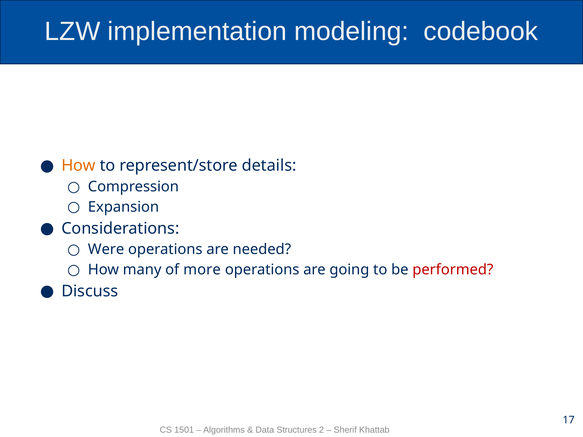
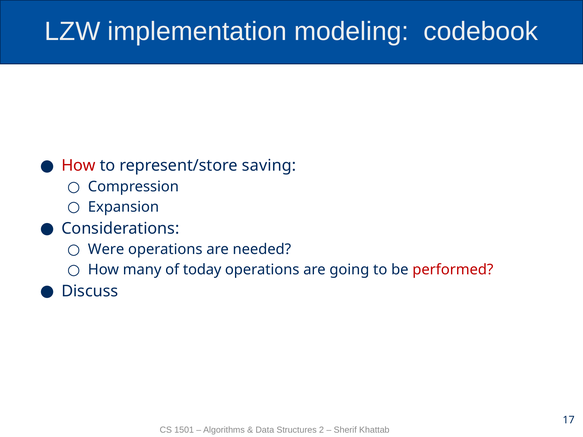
How at (79, 166) colour: orange -> red
details: details -> saving
more: more -> today
